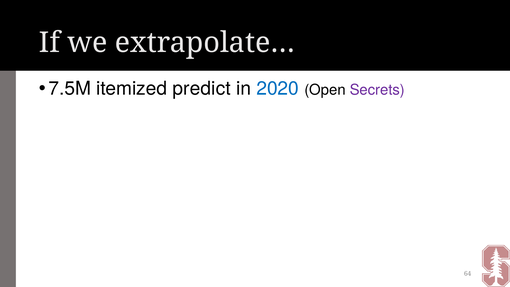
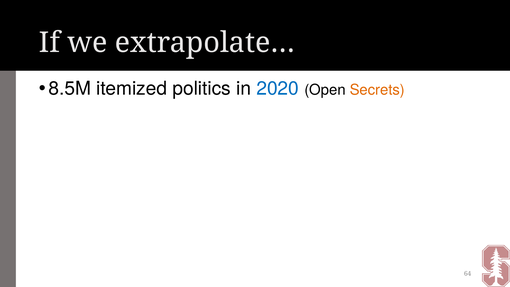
7.5M: 7.5M -> 8.5M
predict: predict -> politics
Secrets colour: purple -> orange
